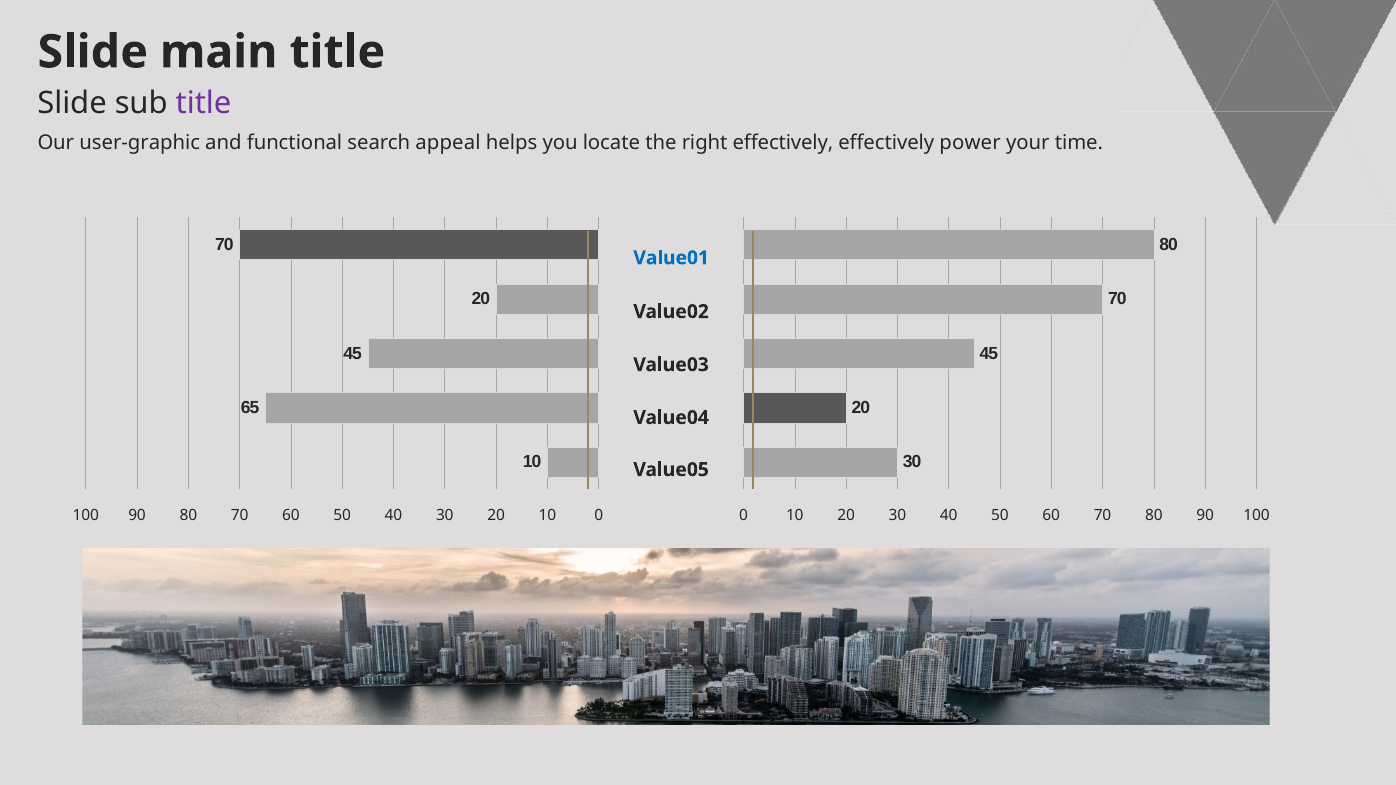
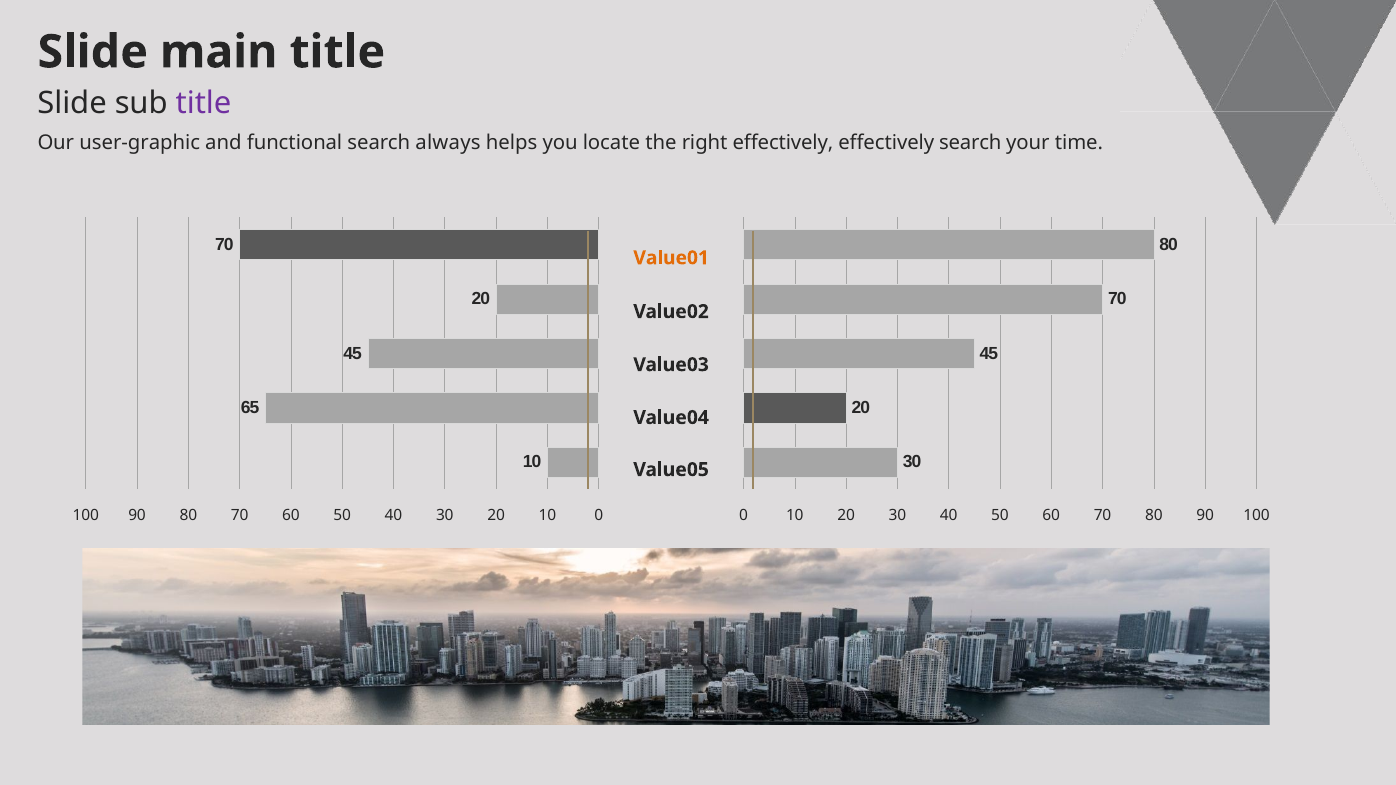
appeal: appeal -> always
effectively power: power -> search
Value01 colour: blue -> orange
